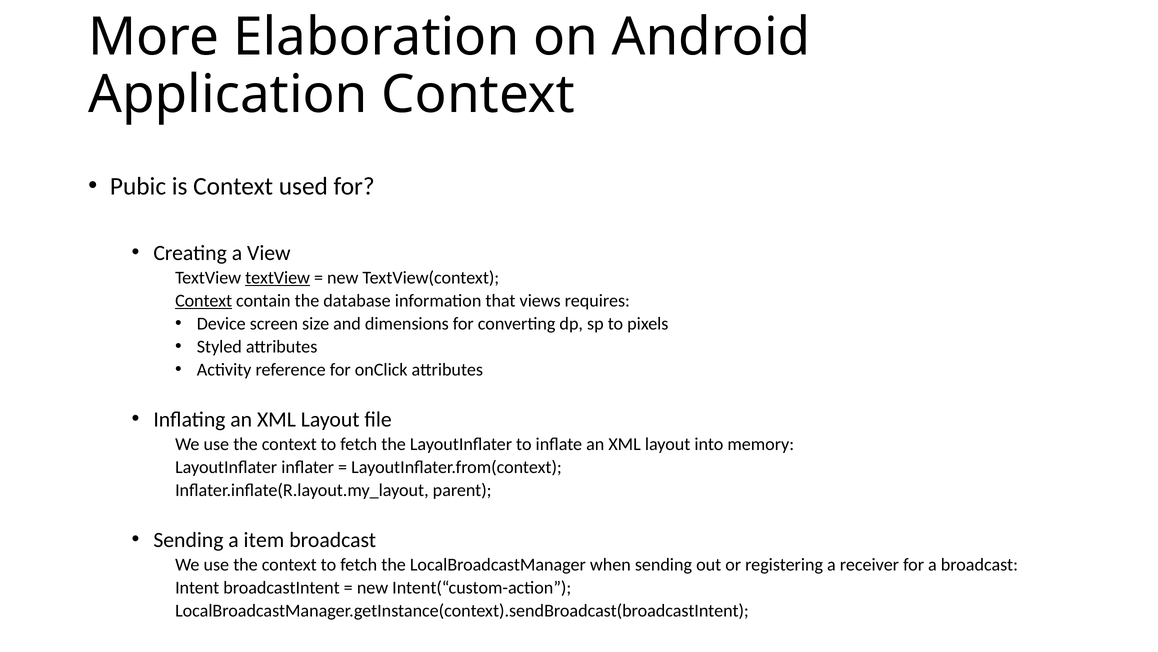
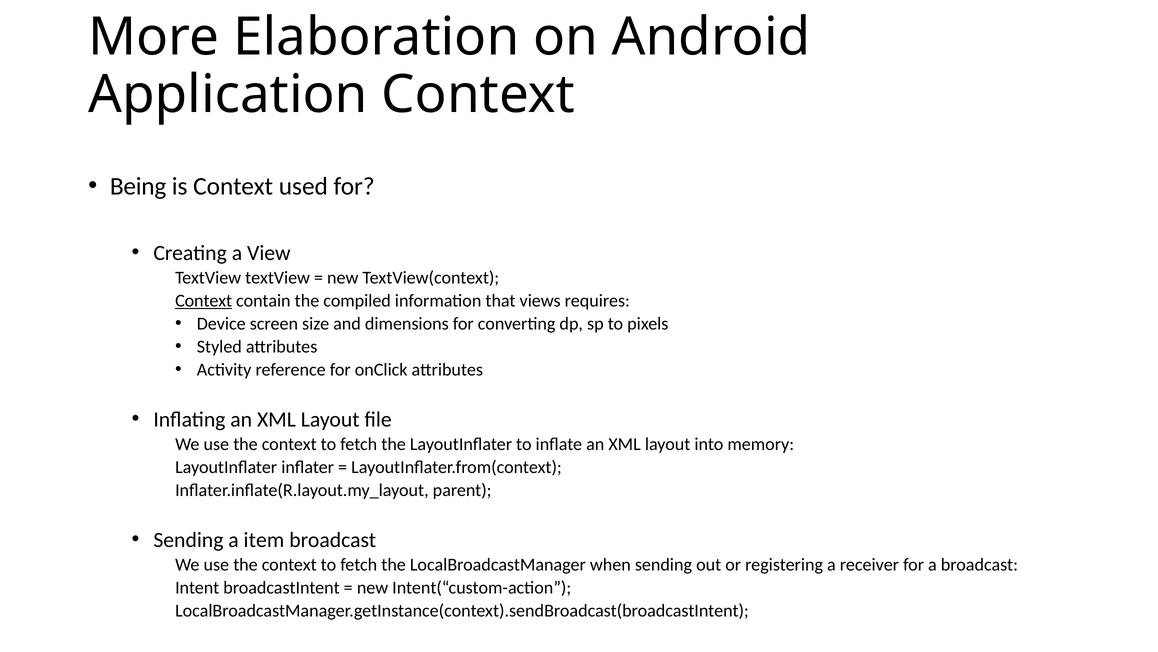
Pubic: Pubic -> Being
textView at (278, 278) underline: present -> none
database: database -> compiled
